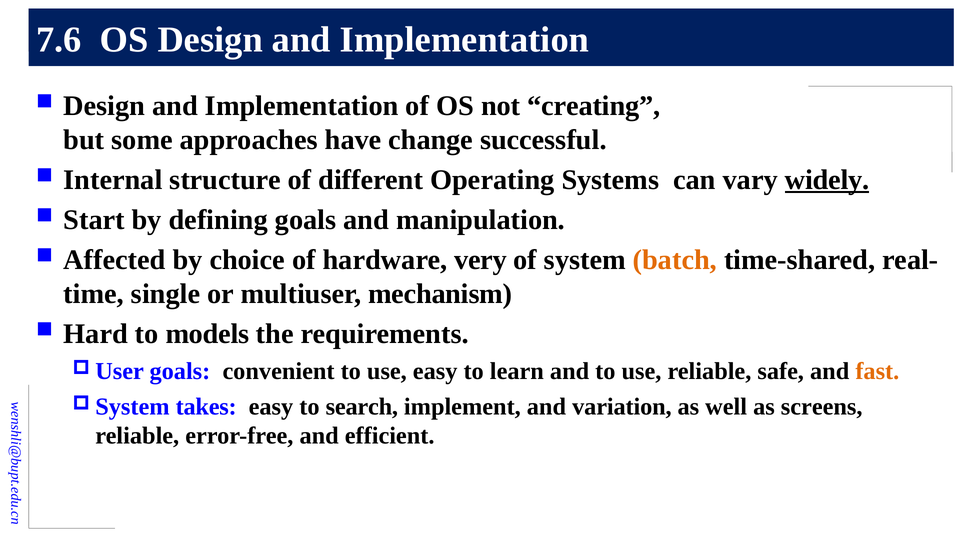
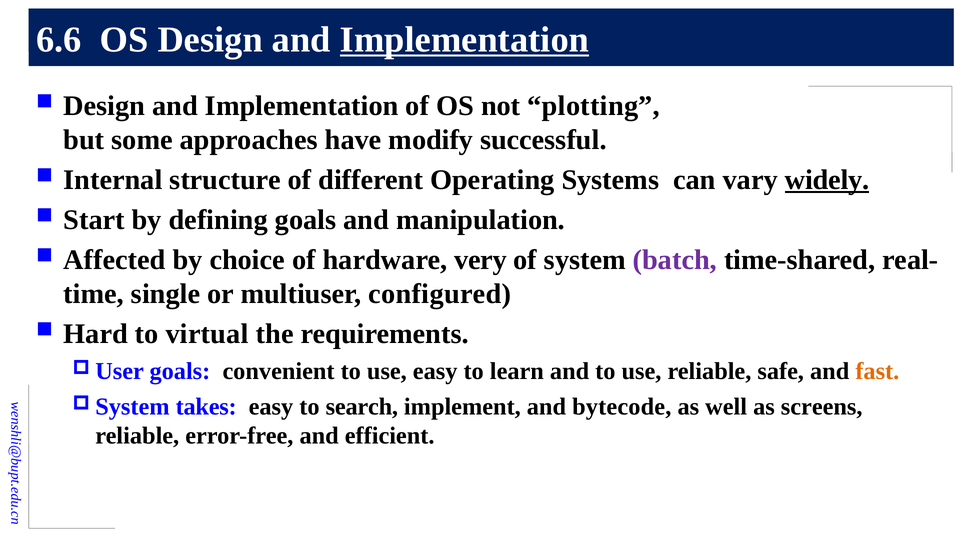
7.6: 7.6 -> 6.6
Implementation at (464, 40) underline: none -> present
creating: creating -> plotting
change: change -> modify
batch colour: orange -> purple
mechanism: mechanism -> configured
models: models -> virtual
variation: variation -> bytecode
